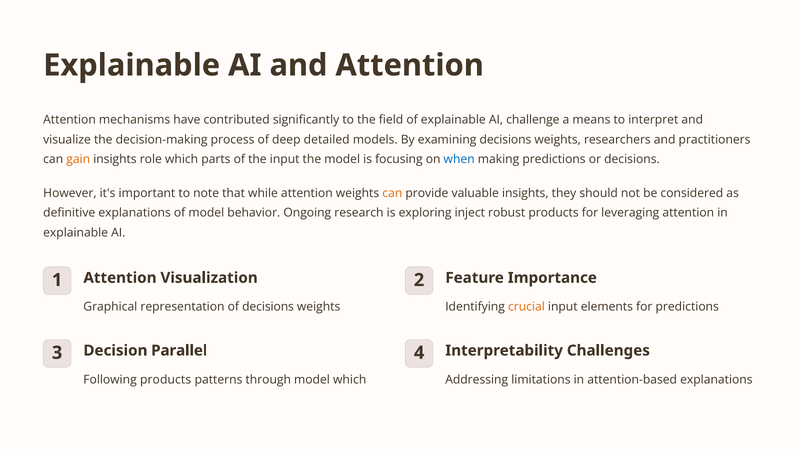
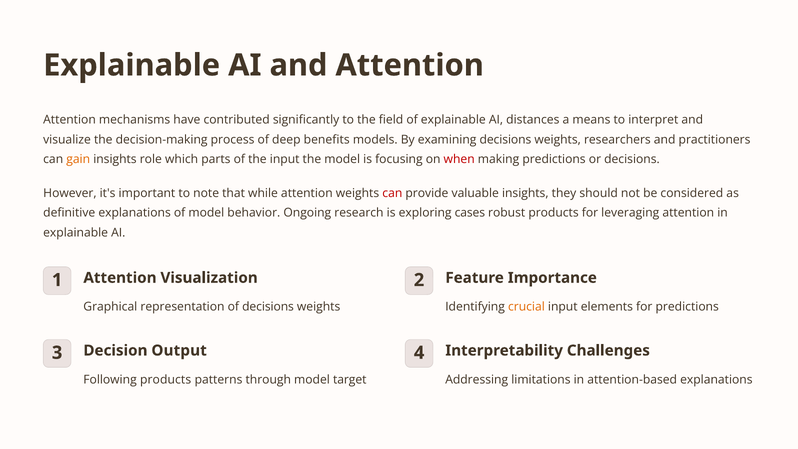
challenge: challenge -> distances
detailed: detailed -> benefits
when colour: blue -> red
can at (392, 193) colour: orange -> red
inject: inject -> cases
Parallel: Parallel -> Output
model which: which -> target
